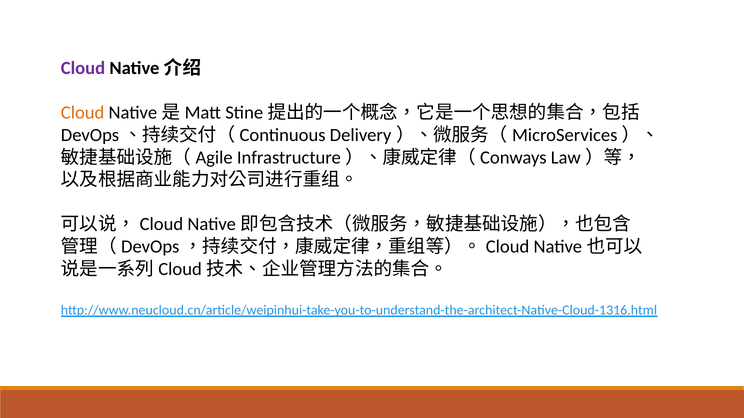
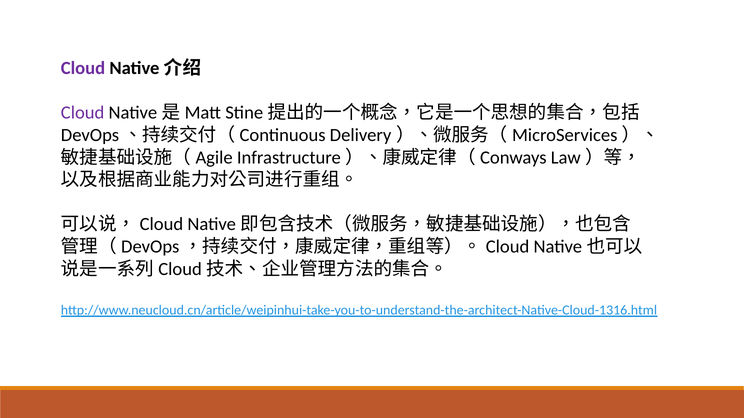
Cloud at (83, 113) colour: orange -> purple
